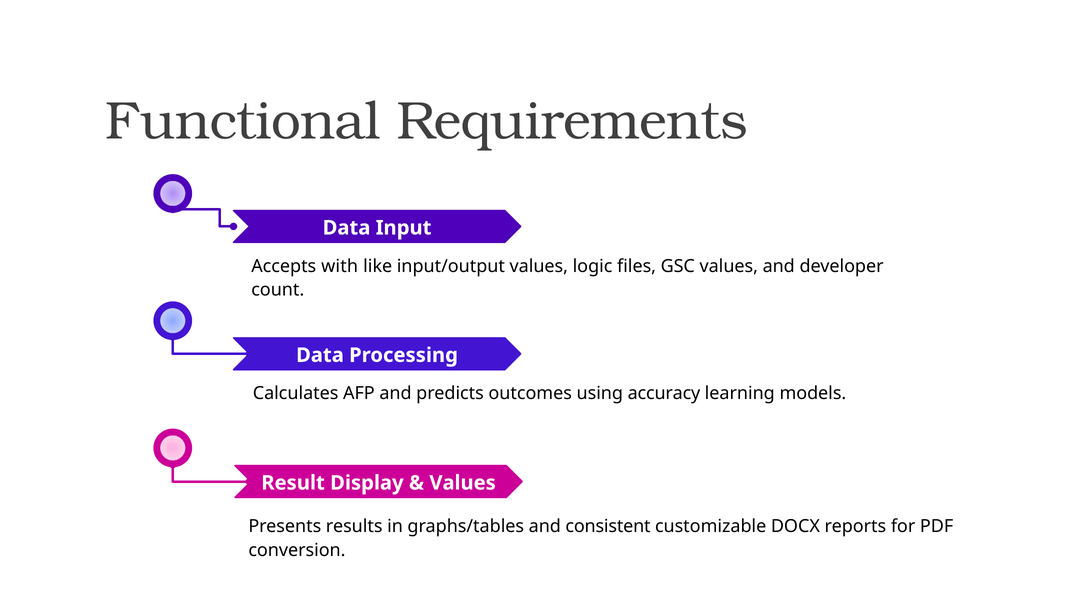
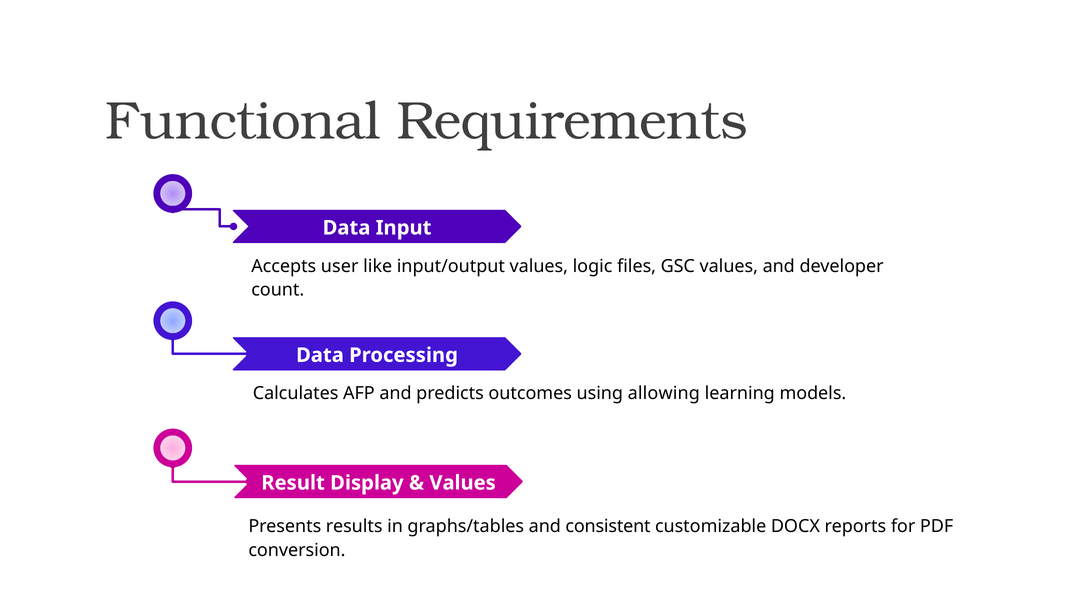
with: with -> user
accuracy: accuracy -> allowing
